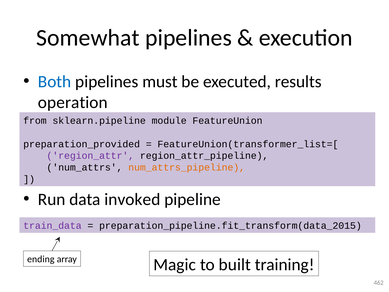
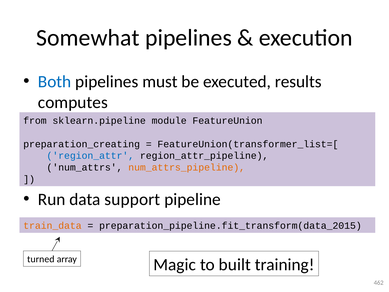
operation: operation -> computes
preparation_provided: preparation_provided -> preparation_creating
region_attr colour: purple -> blue
invoked: invoked -> support
train_data colour: purple -> orange
ending: ending -> turned
